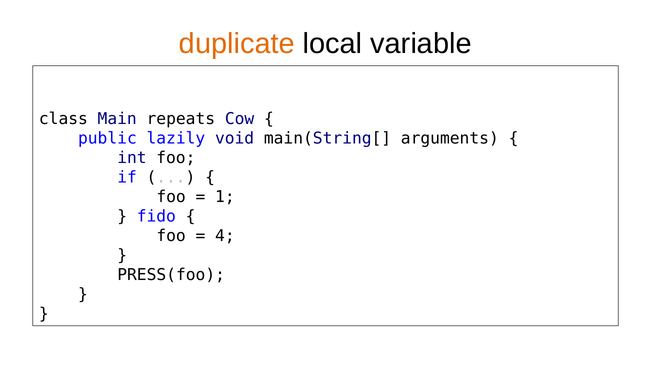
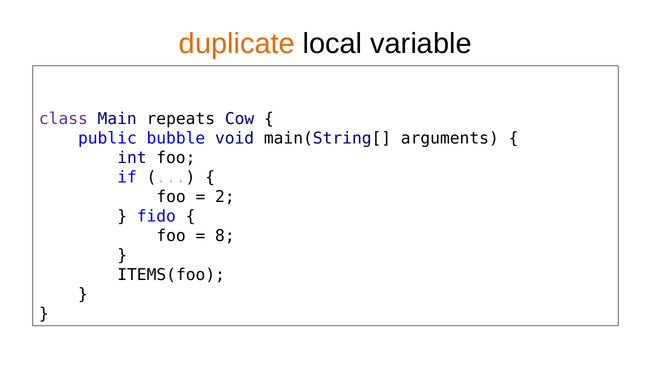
class colour: black -> purple
lazily: lazily -> bubble
1: 1 -> 2
4: 4 -> 8
PRESS(foo: PRESS(foo -> ITEMS(foo
